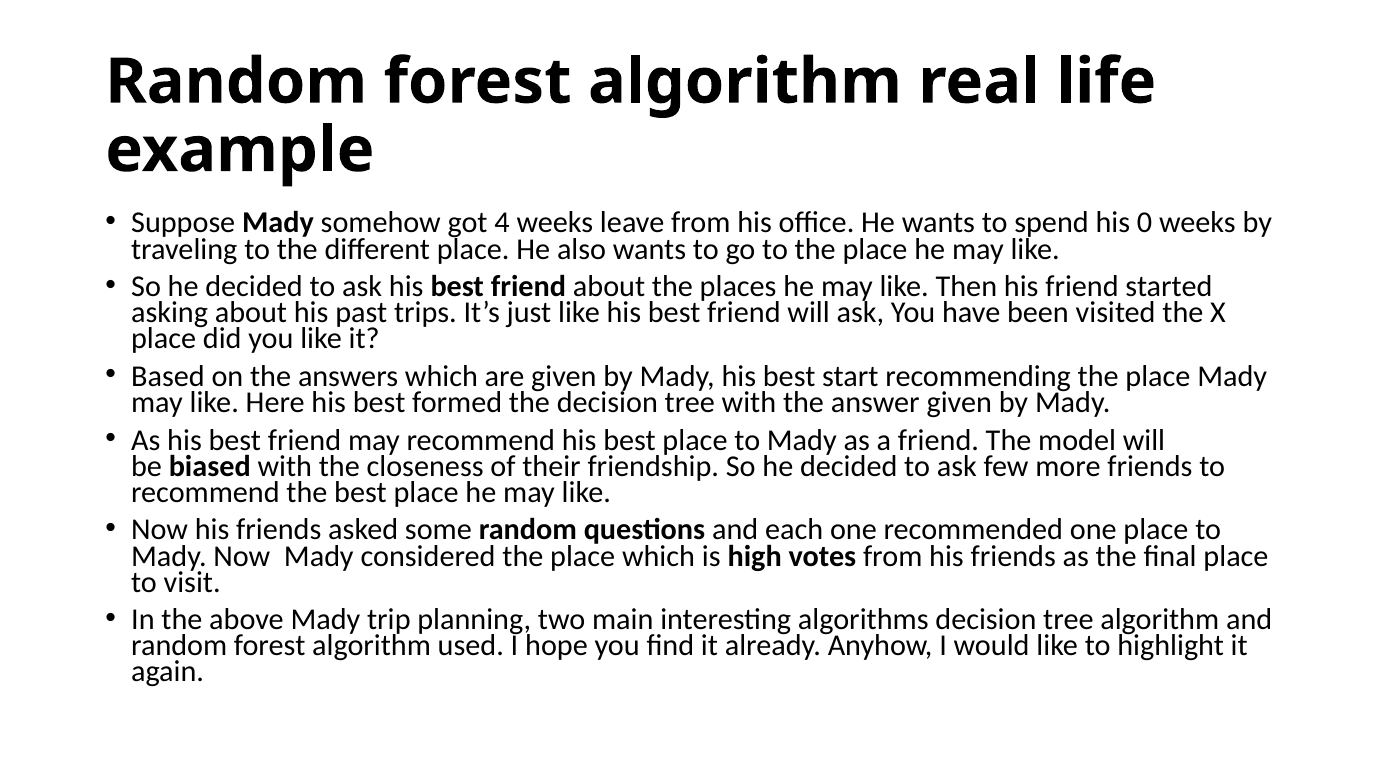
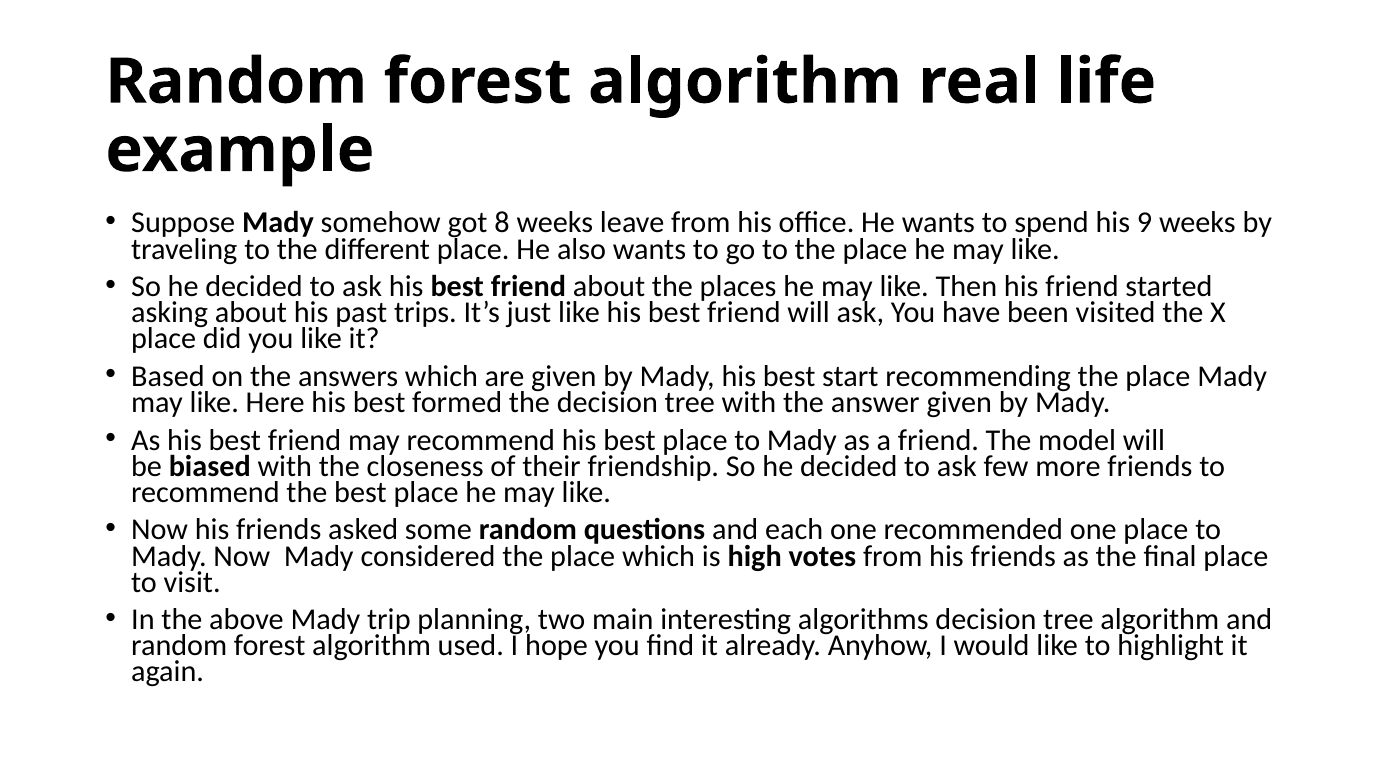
4: 4 -> 8
0: 0 -> 9
